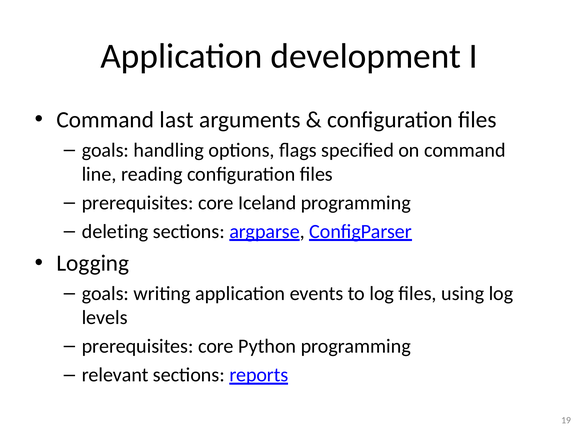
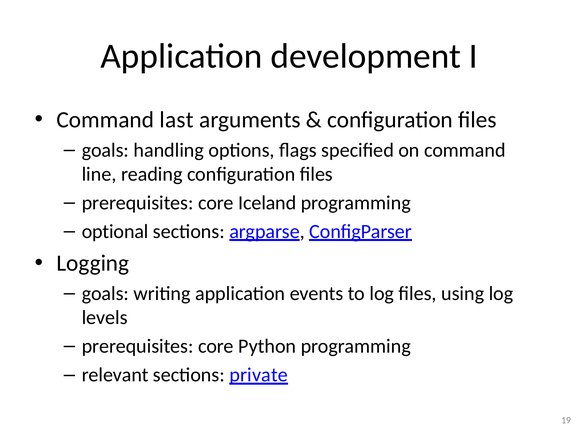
deleting: deleting -> optional
reports: reports -> private
